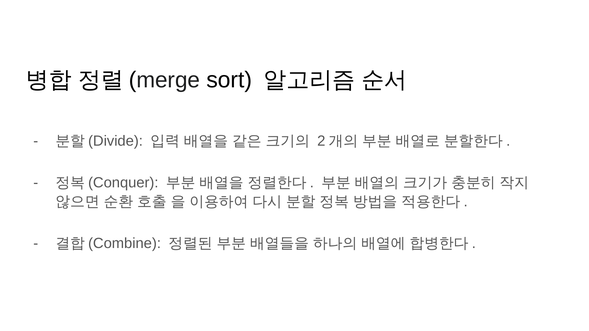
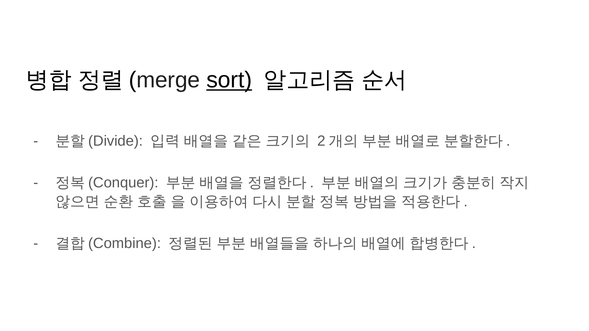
sort underline: none -> present
